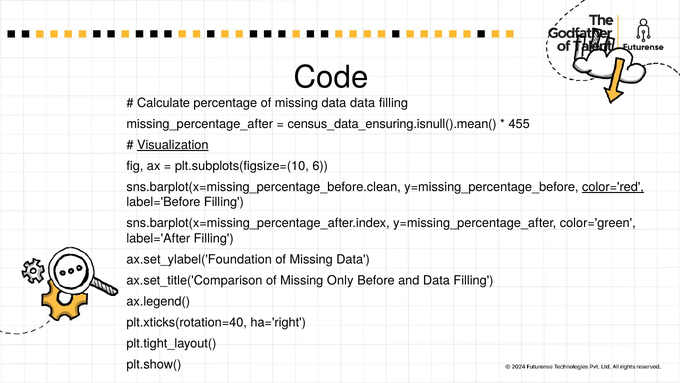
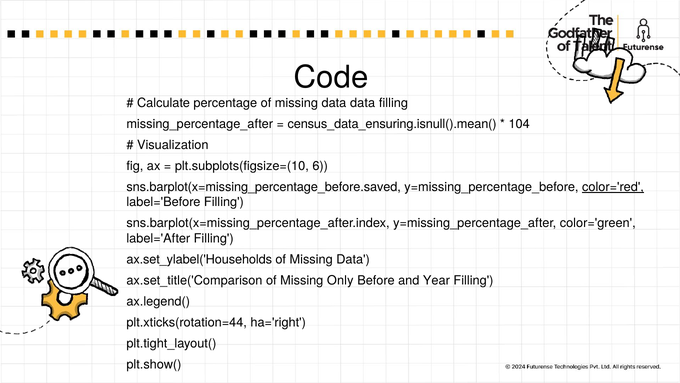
455: 455 -> 104
Visualization underline: present -> none
sns.barplot(x=missing_percentage_before.clean: sns.barplot(x=missing_percentage_before.clean -> sns.barplot(x=missing_percentage_before.saved
ax.set_ylabel('Foundation: ax.set_ylabel('Foundation -> ax.set_ylabel('Households
and Data: Data -> Year
plt.xticks(rotation=40: plt.xticks(rotation=40 -> plt.xticks(rotation=44
